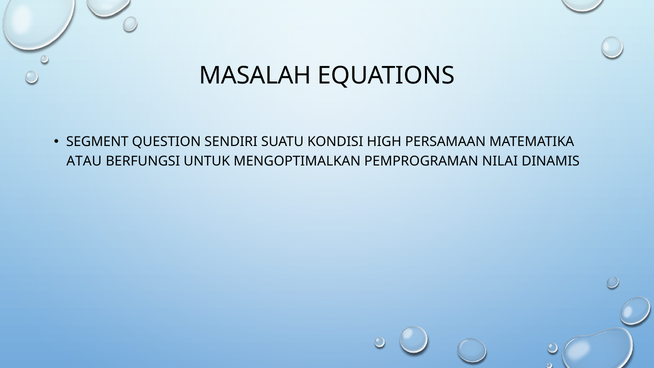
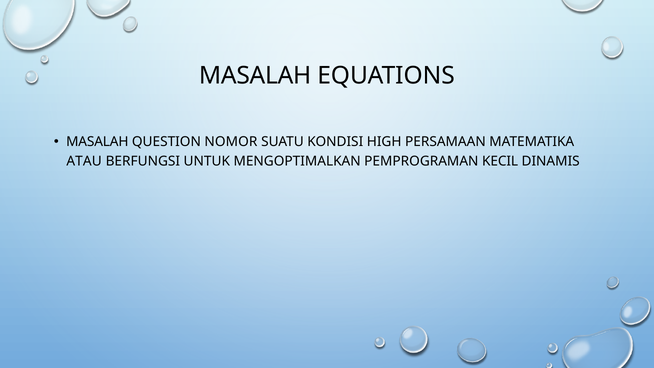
SEGMENT at (97, 142): SEGMENT -> MASALAH
SENDIRI: SENDIRI -> NOMOR
NILAI: NILAI -> KECIL
